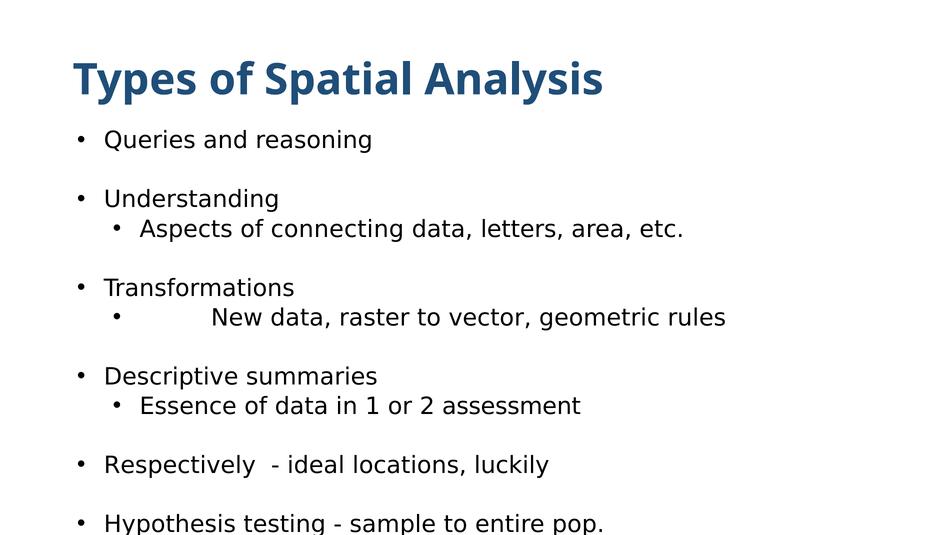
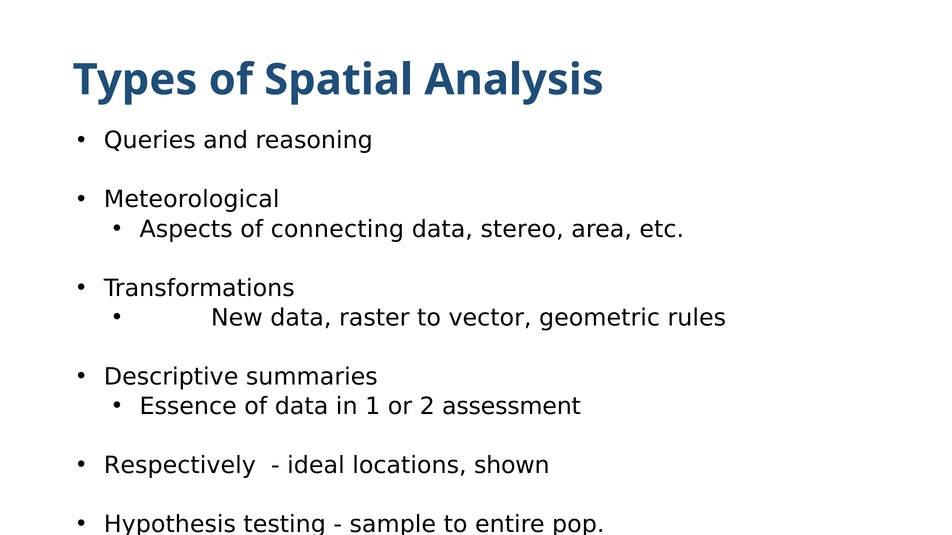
Understanding: Understanding -> Meteorological
letters: letters -> stereo
luckily: luckily -> shown
